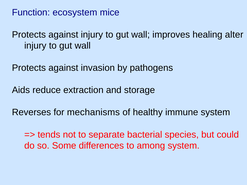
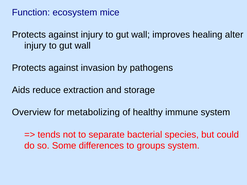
Reverses: Reverses -> Overview
mechanisms: mechanisms -> metabolizing
among: among -> groups
